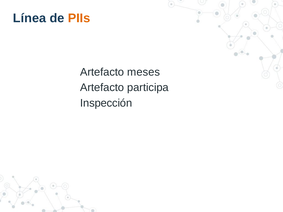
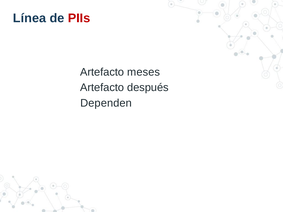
PIIs colour: orange -> red
participa: participa -> después
Inspección: Inspección -> Dependen
